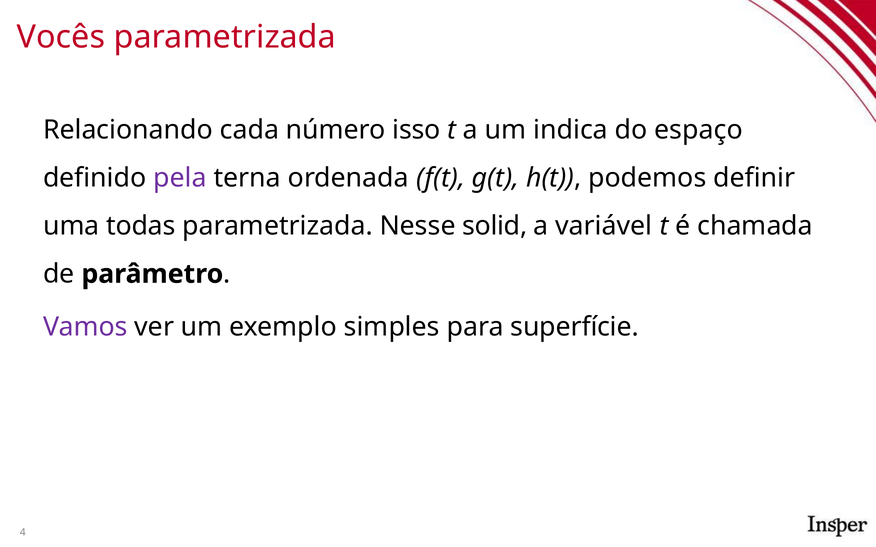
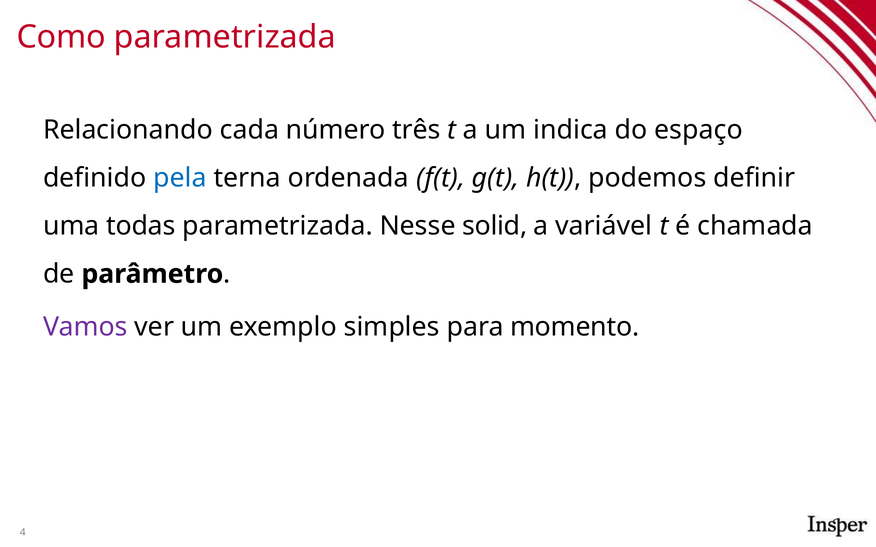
Vocês: Vocês -> Como
isso: isso -> três
pela colour: purple -> blue
superfície: superfície -> momento
